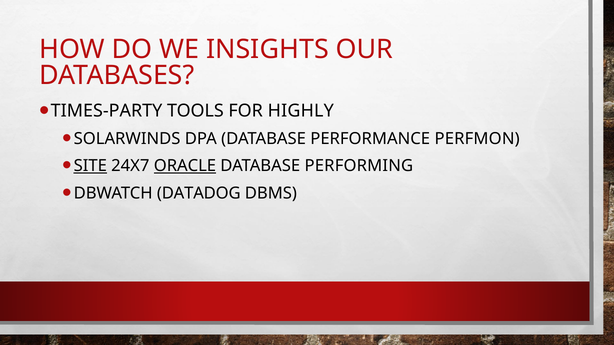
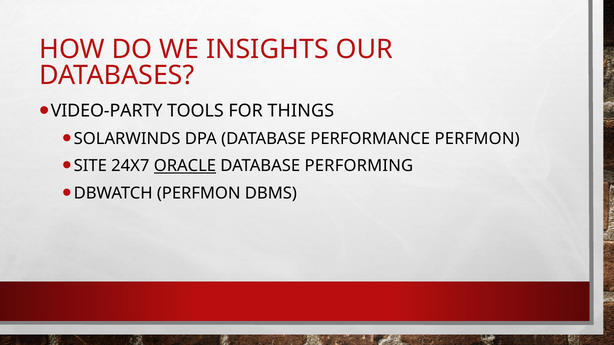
TIMES-PARTY: TIMES-PARTY -> VIDEO-PARTY
HIGHLY: HIGHLY -> THINGS
SITE underline: present -> none
DBWATCH DATADOG: DATADOG -> PERFMON
